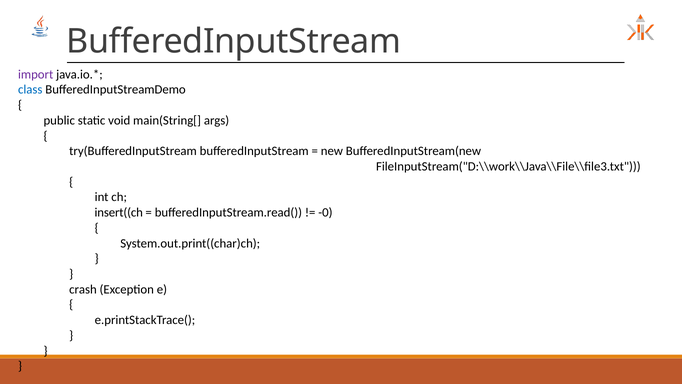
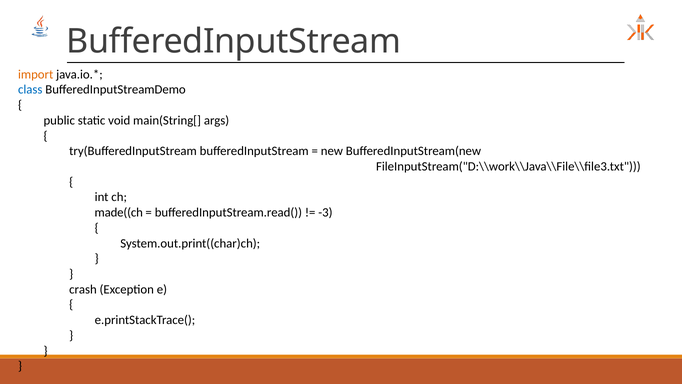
import colour: purple -> orange
insert((ch: insert((ch -> made((ch
-0: -0 -> -3
